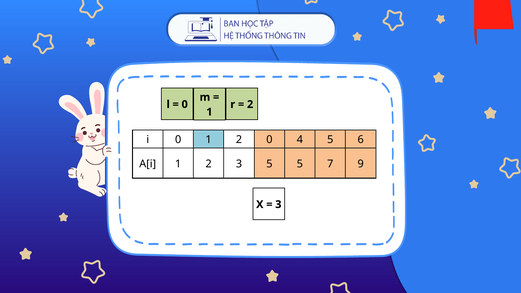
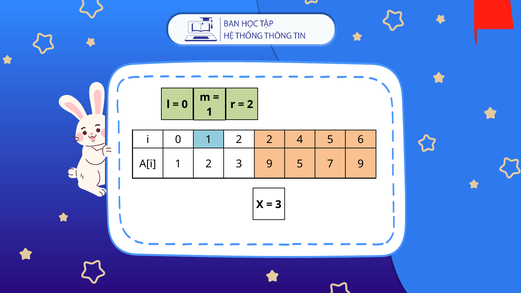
2 0: 0 -> 2
3 5: 5 -> 9
